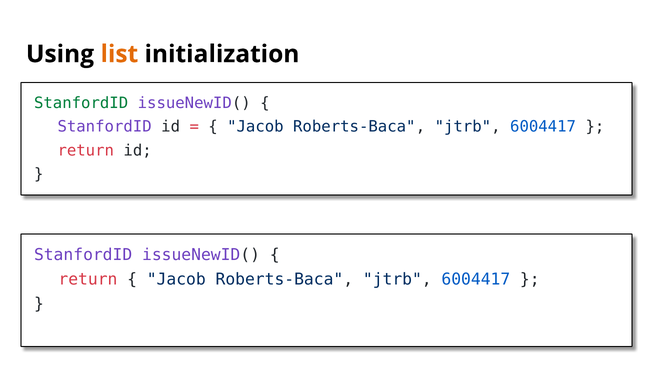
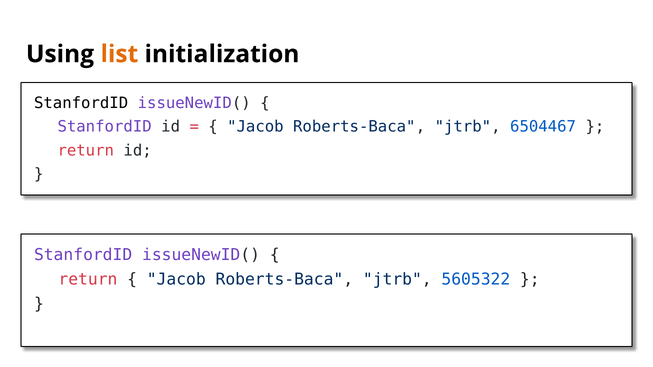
StanfordID at (81, 103) colour: green -> black
6004417 at (543, 127): 6004417 -> 6504467
6004417 at (476, 280): 6004417 -> 5605322
